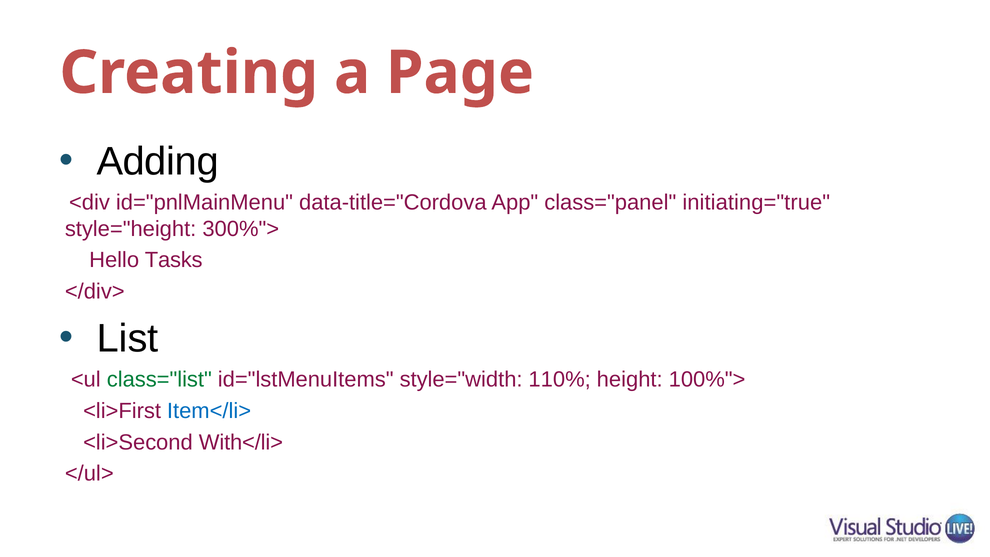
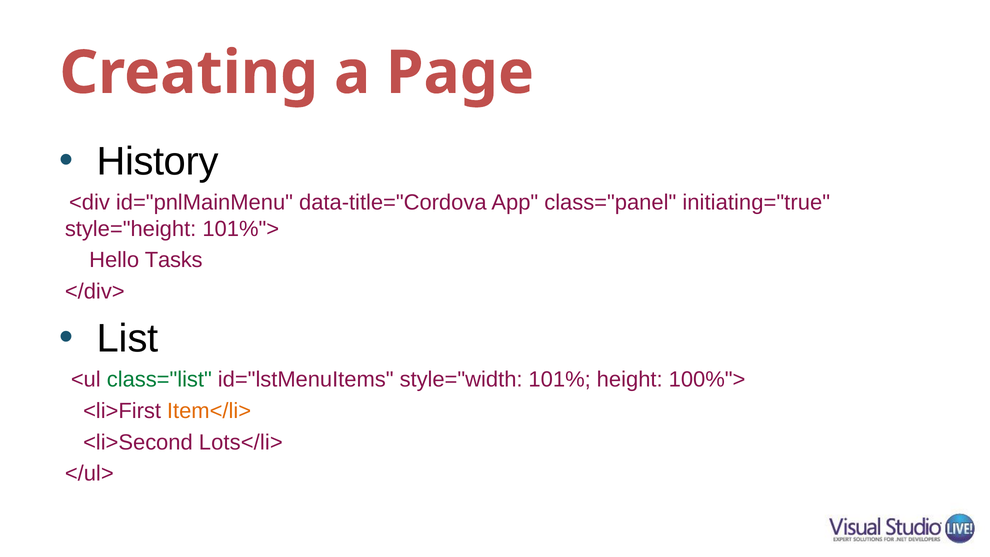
Adding: Adding -> History
300%">: 300%"> -> 101%">
110%: 110% -> 101%
Item</li> colour: blue -> orange
With</li>: With</li> -> Lots</li>
